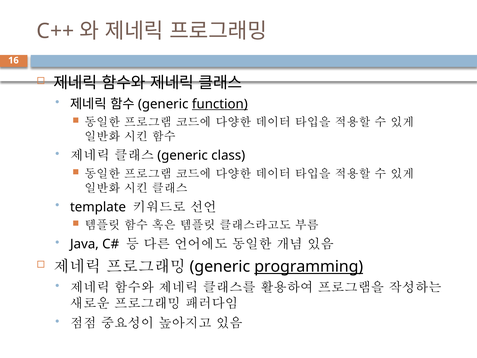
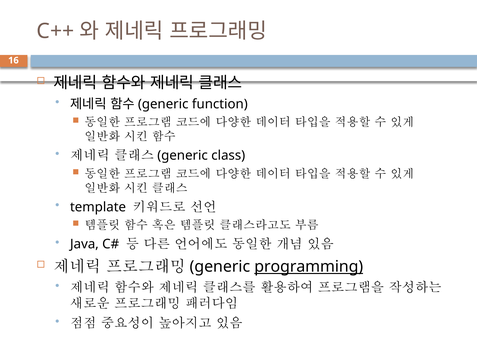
function underline: present -> none
